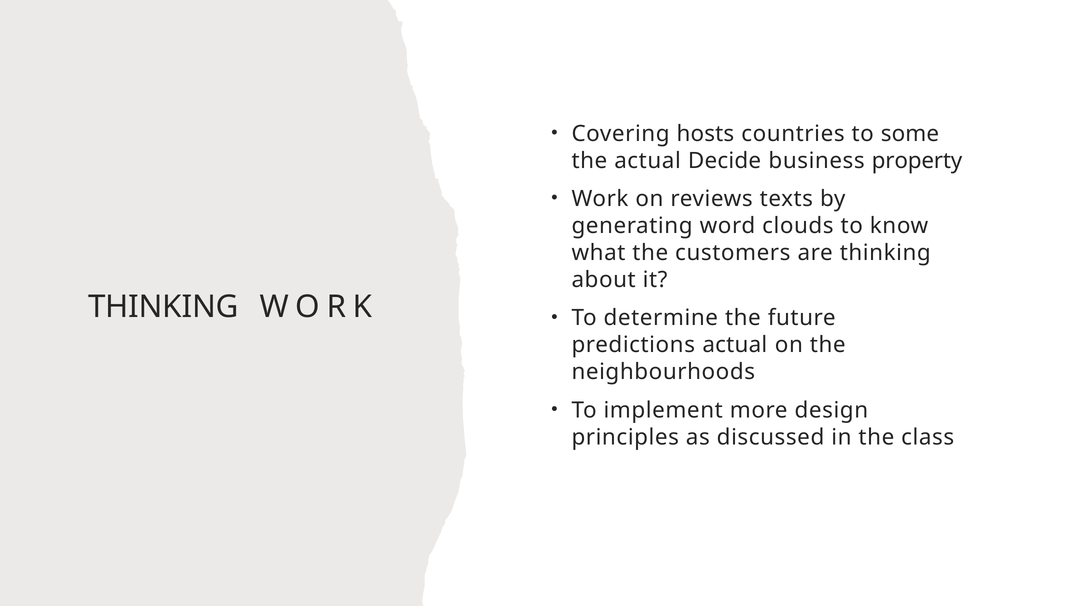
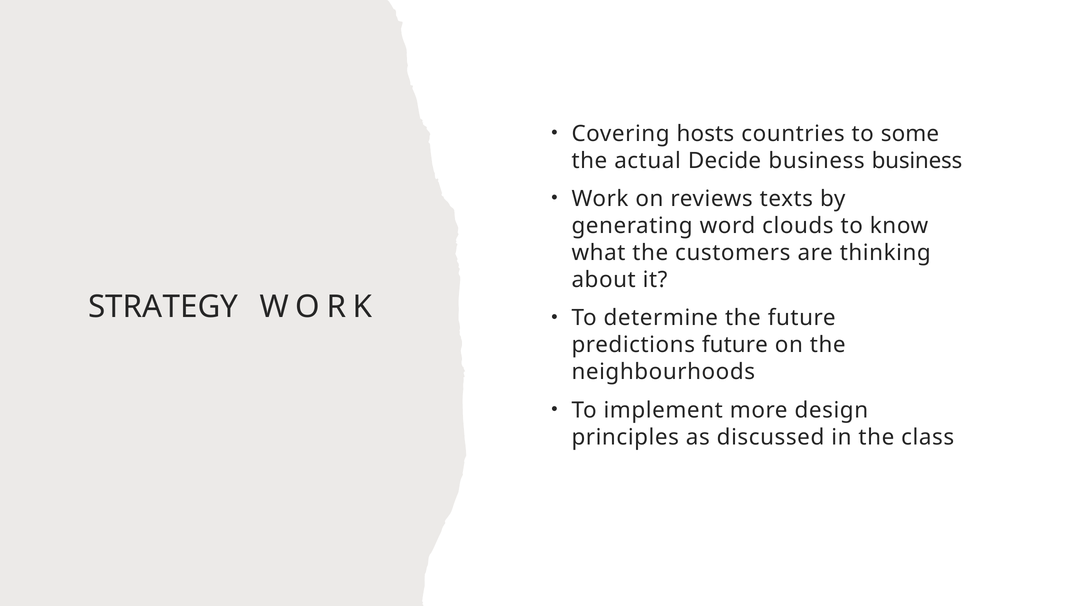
business property: property -> business
THINKING at (163, 307): THINKING -> STRATEGY
predictions actual: actual -> future
